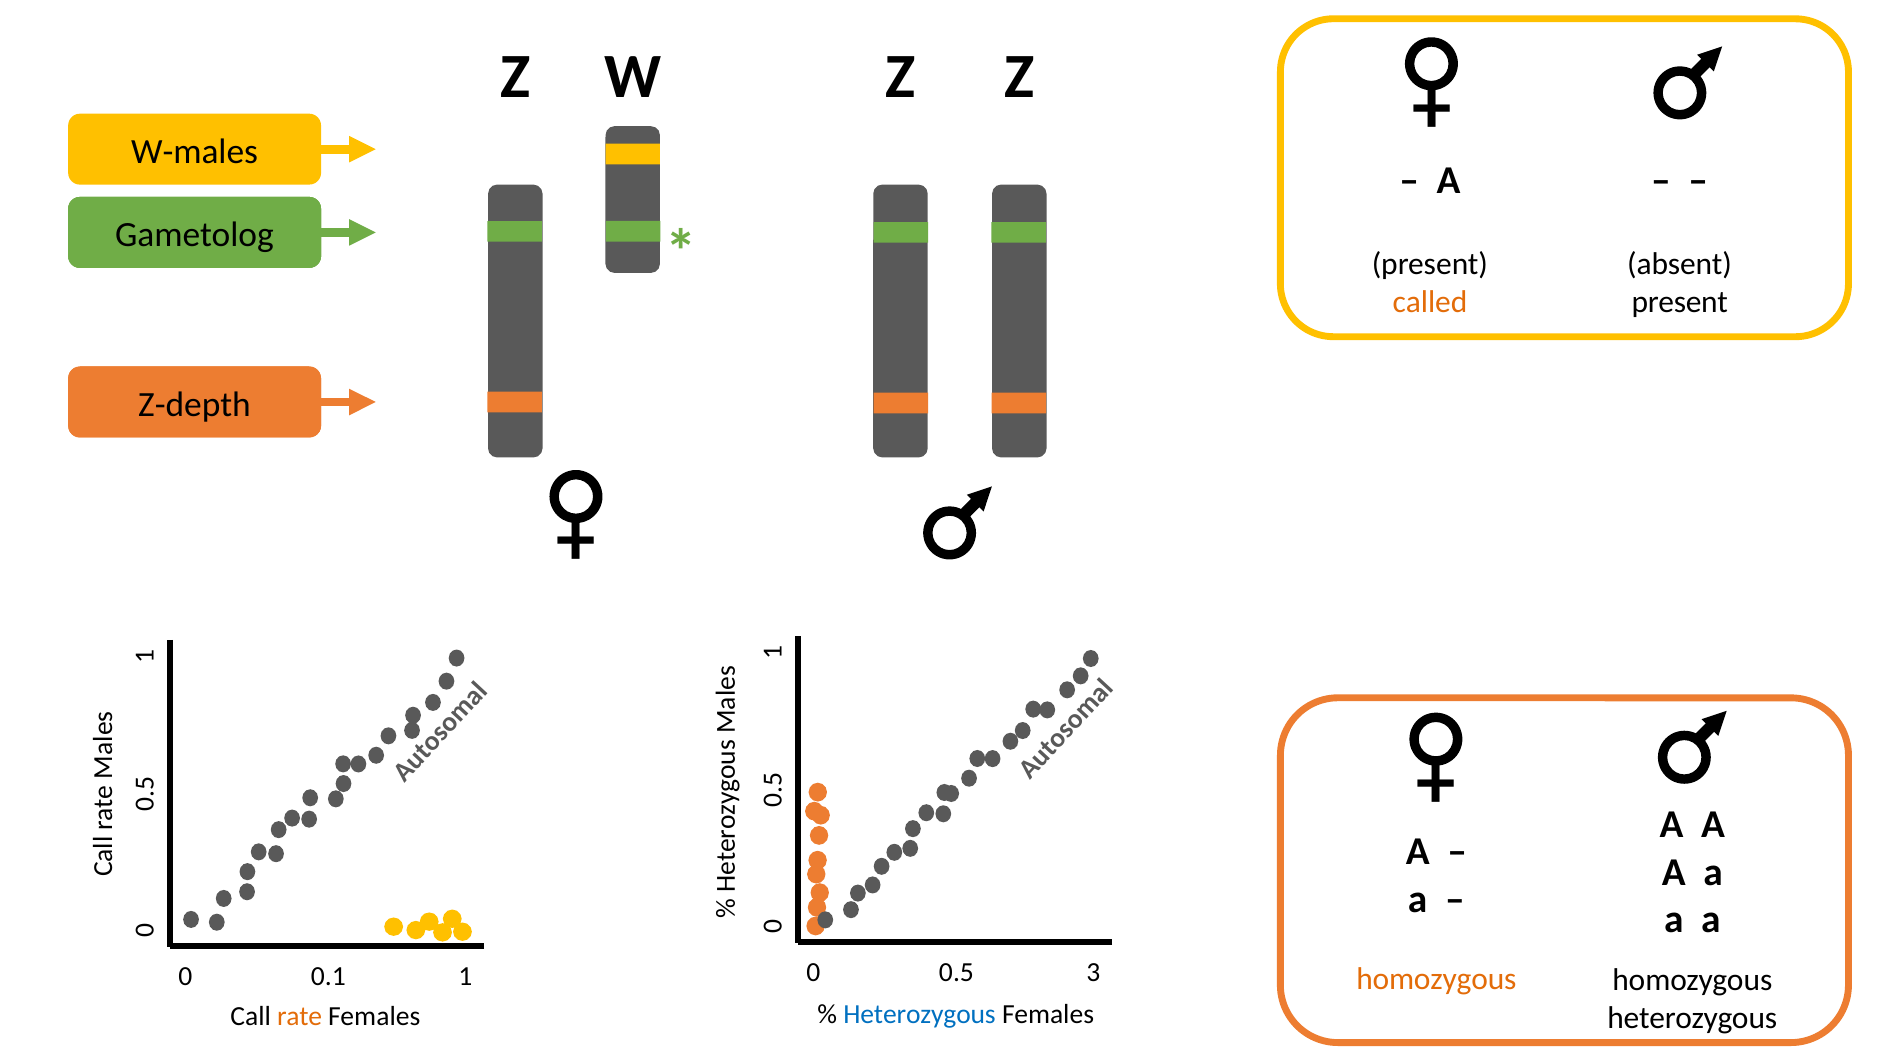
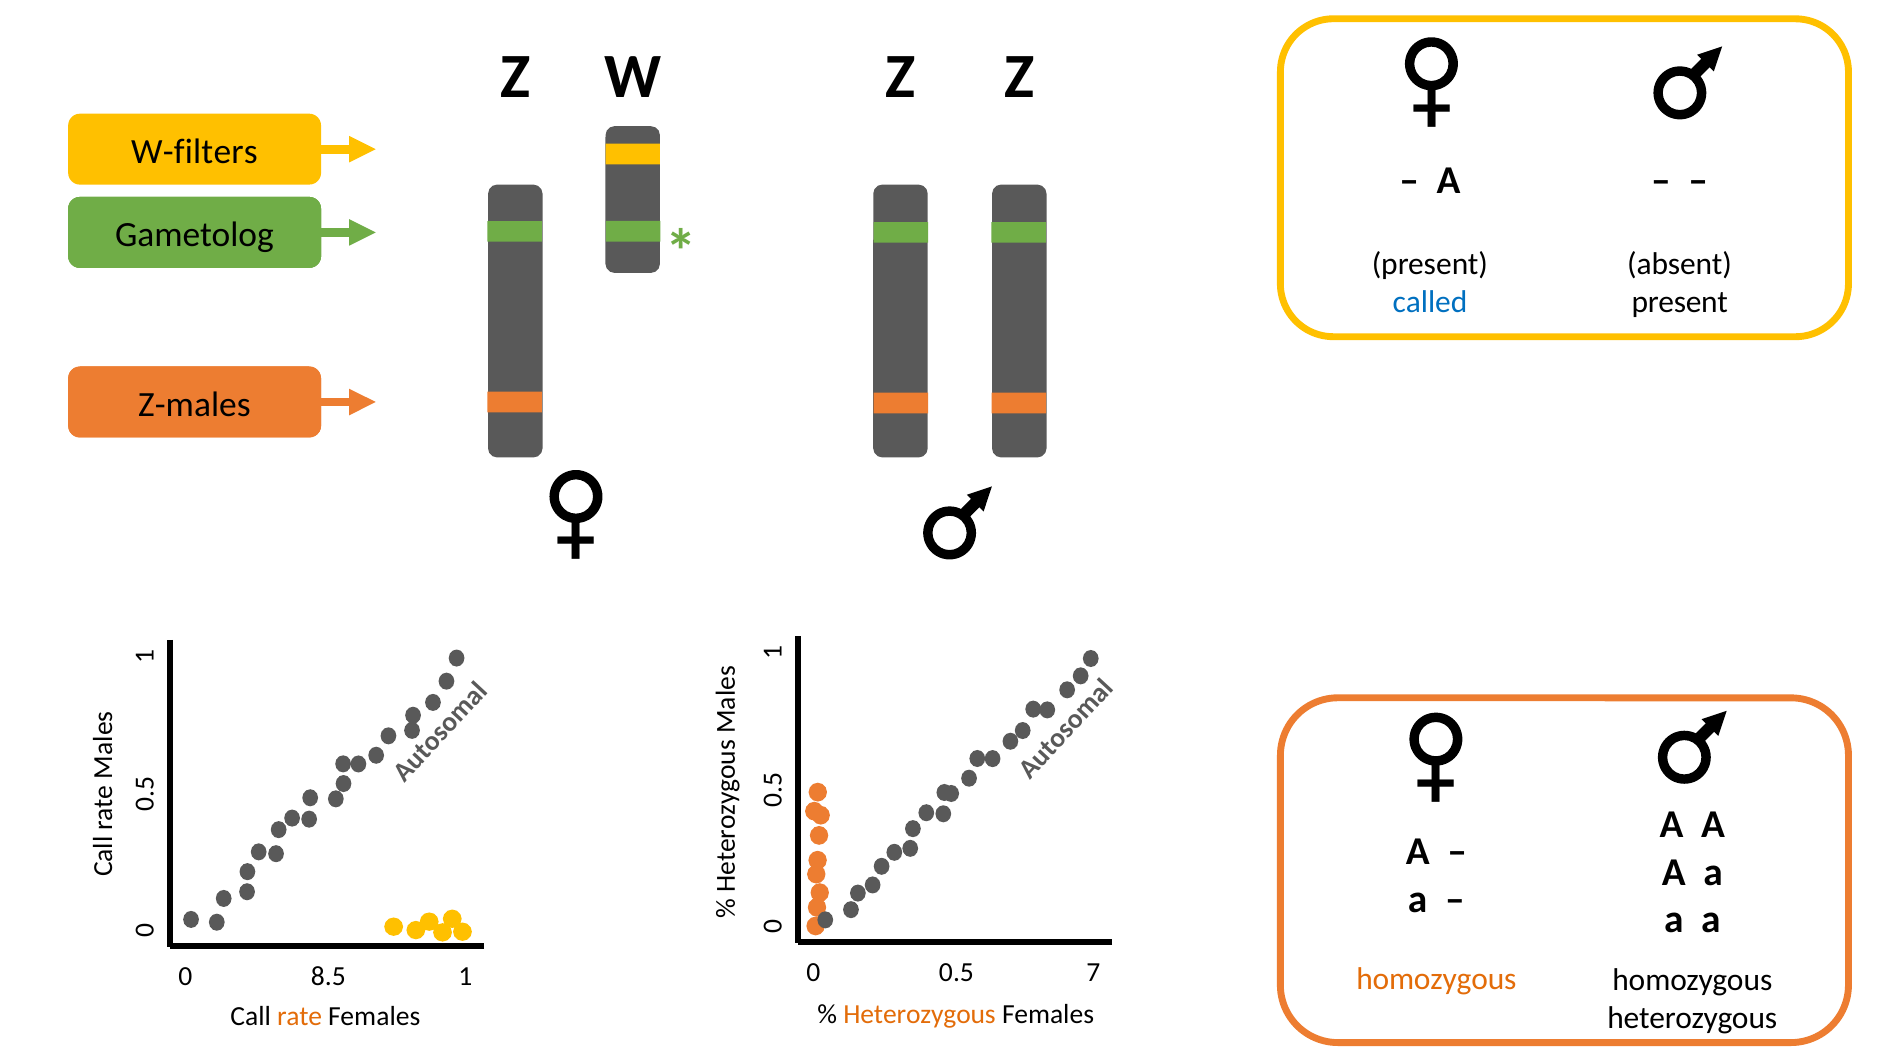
W-males: W-males -> W-filters
called colour: orange -> blue
Z-depth: Z-depth -> Z-males
3: 3 -> 7
0.1: 0.1 -> 8.5
Heterozygous at (920, 1014) colour: blue -> orange
